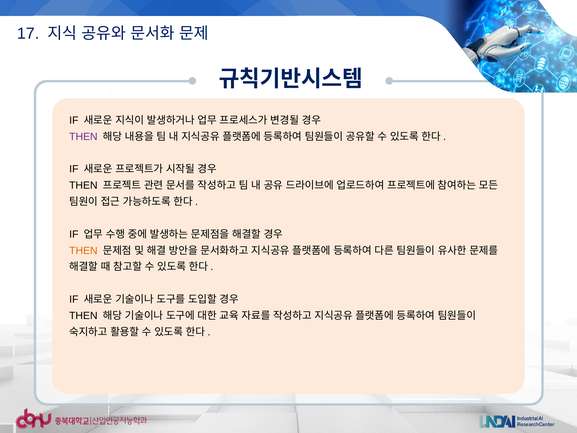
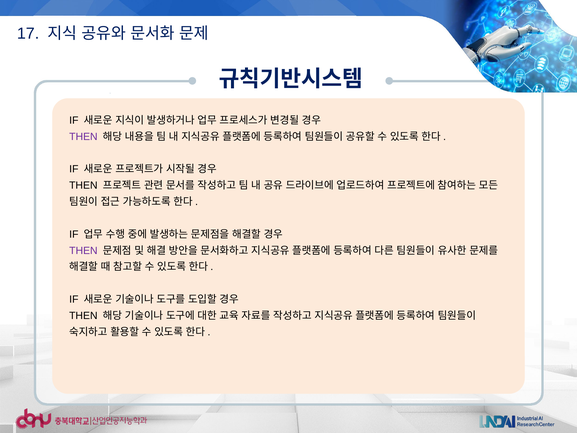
THEN at (83, 250) colour: orange -> purple
